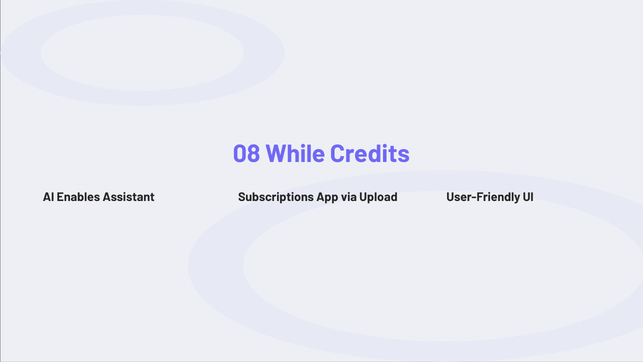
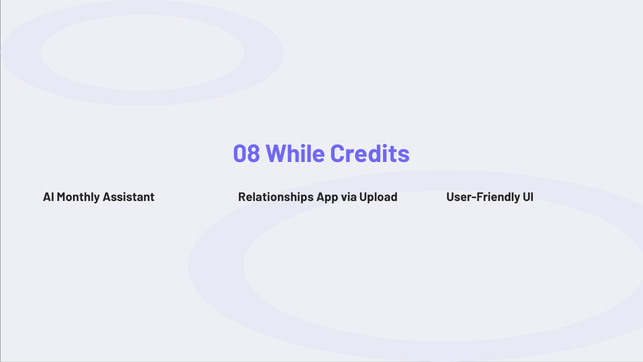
Enables: Enables -> Monthly
Subscriptions: Subscriptions -> Relationships
